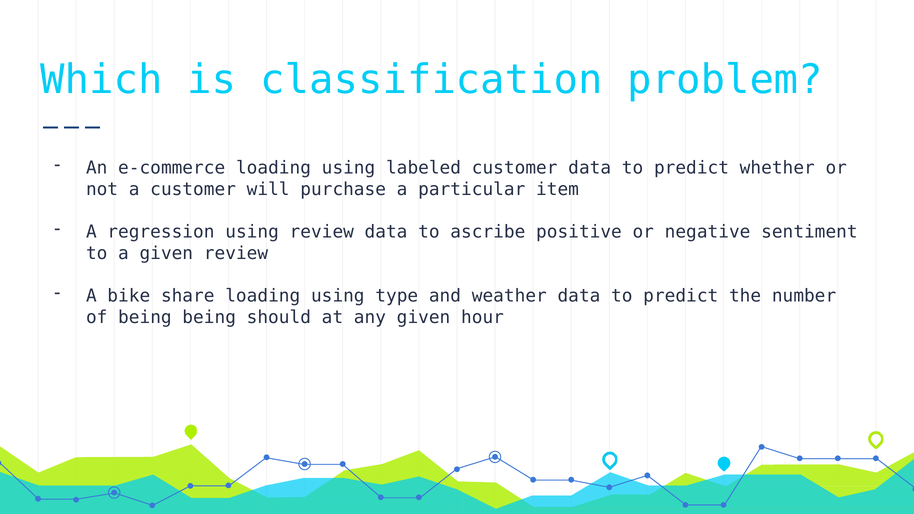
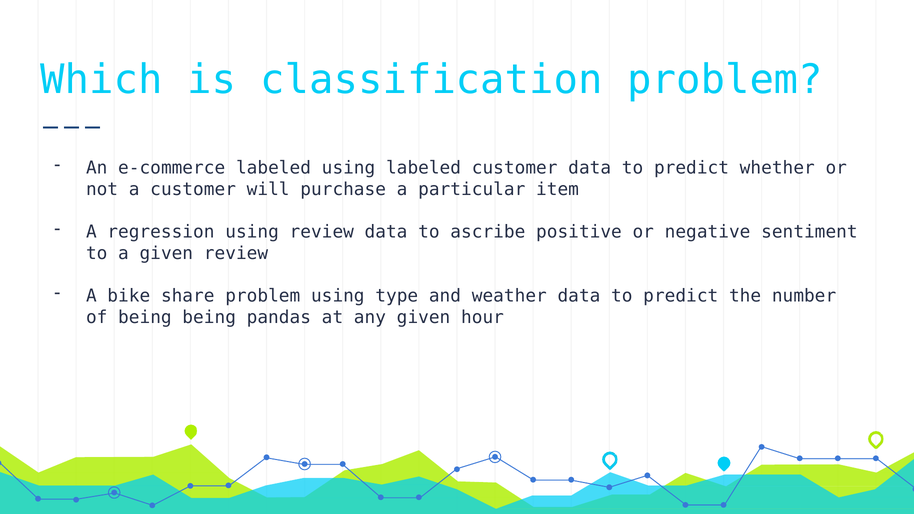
e-commerce loading: loading -> labeled
share loading: loading -> problem
should: should -> pandas
